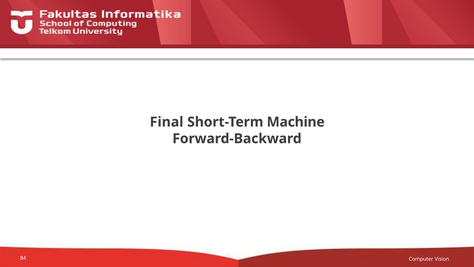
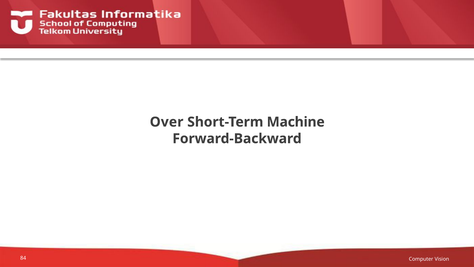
Final: Final -> Over
